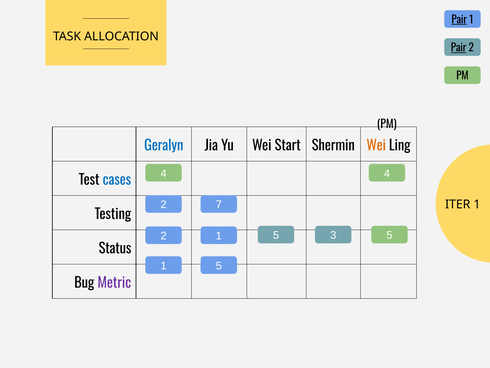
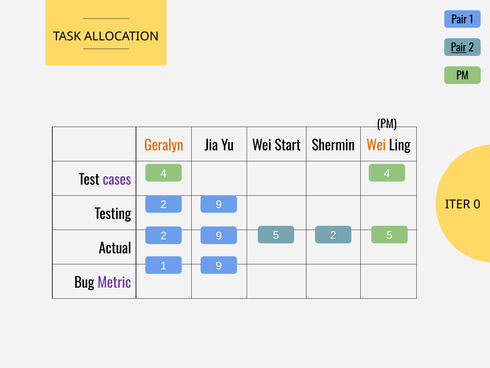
Pair at (459, 20) underline: present -> none
Geralyn colour: blue -> orange
cases colour: blue -> purple
7 at (219, 204): 7 -> 9
ITER 1: 1 -> 0
5 3: 3 -> 2
1 at (219, 236): 1 -> 9
Status: Status -> Actual
1 5: 5 -> 9
